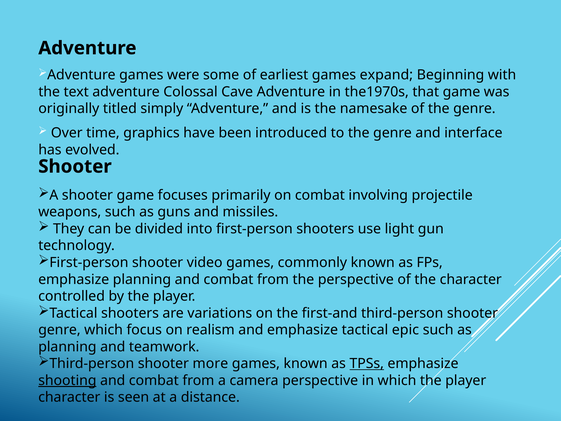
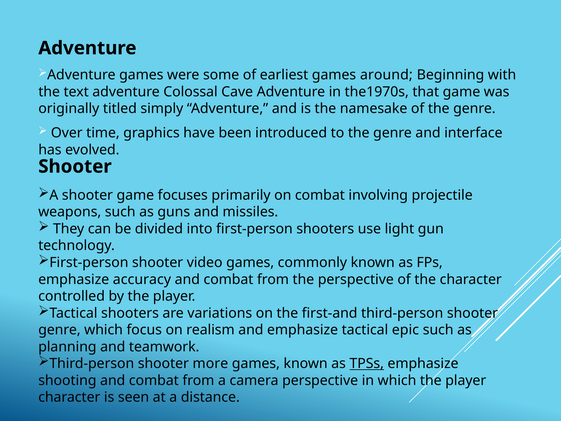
expand: expand -> around
emphasize planning: planning -> accuracy
shooting underline: present -> none
